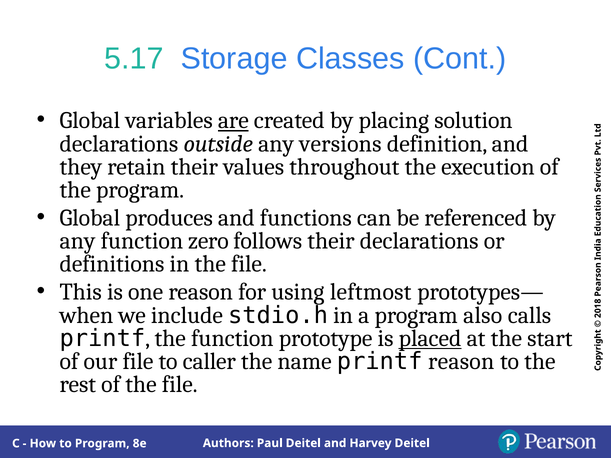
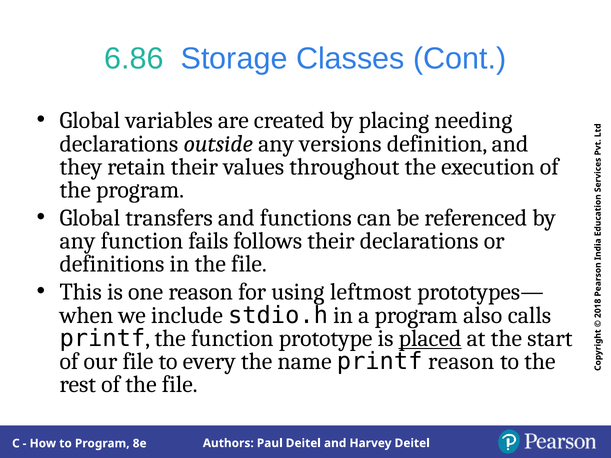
5.17: 5.17 -> 6.86
are underline: present -> none
solution: solution -> needing
produces: produces -> transfers
zero: zero -> fails
caller: caller -> every
